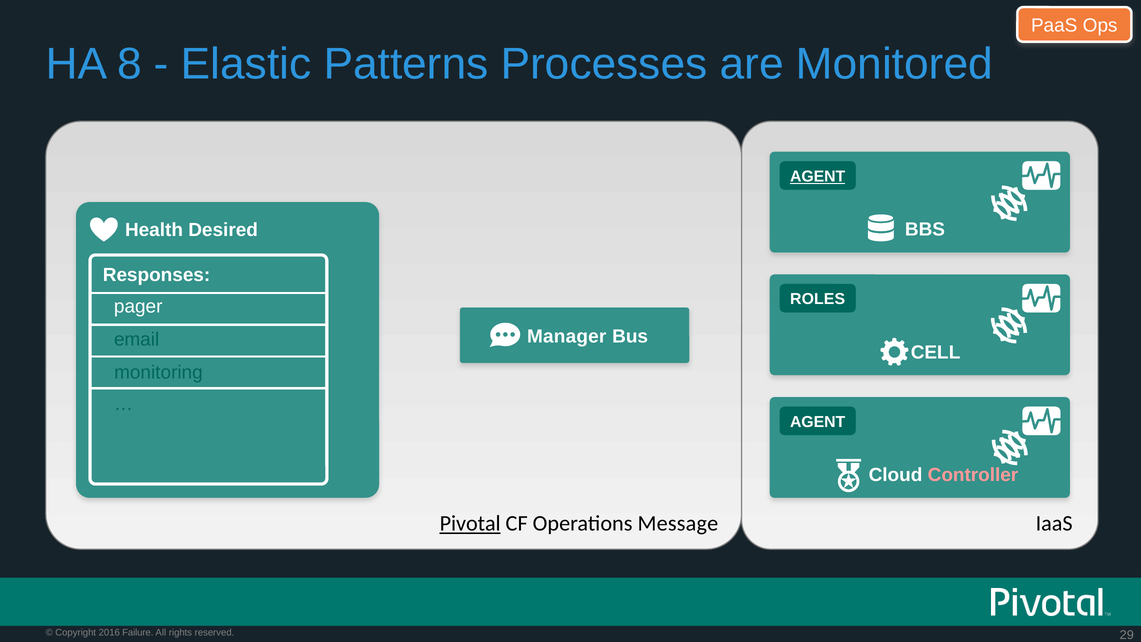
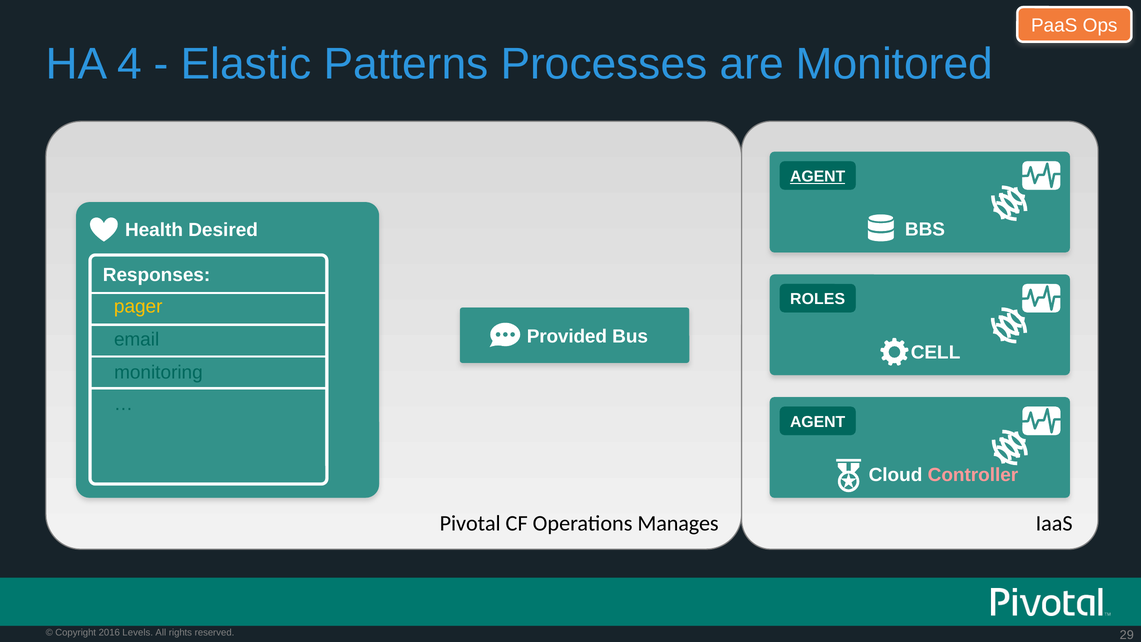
8: 8 -> 4
pager colour: white -> yellow
Manager: Manager -> Provided
Pivotal underline: present -> none
Message: Message -> Manages
Failure: Failure -> Levels
